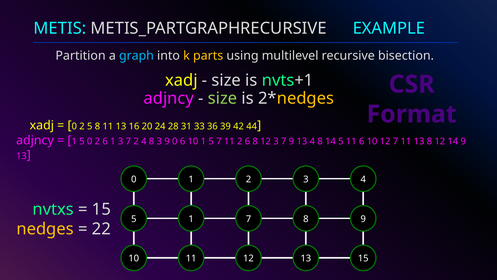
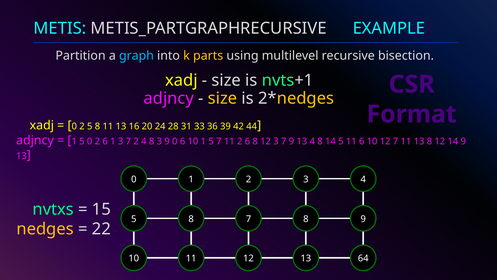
size at (223, 98) colour: light green -> yellow
1 at (191, 219): 1 -> 8
13 15: 15 -> 64
